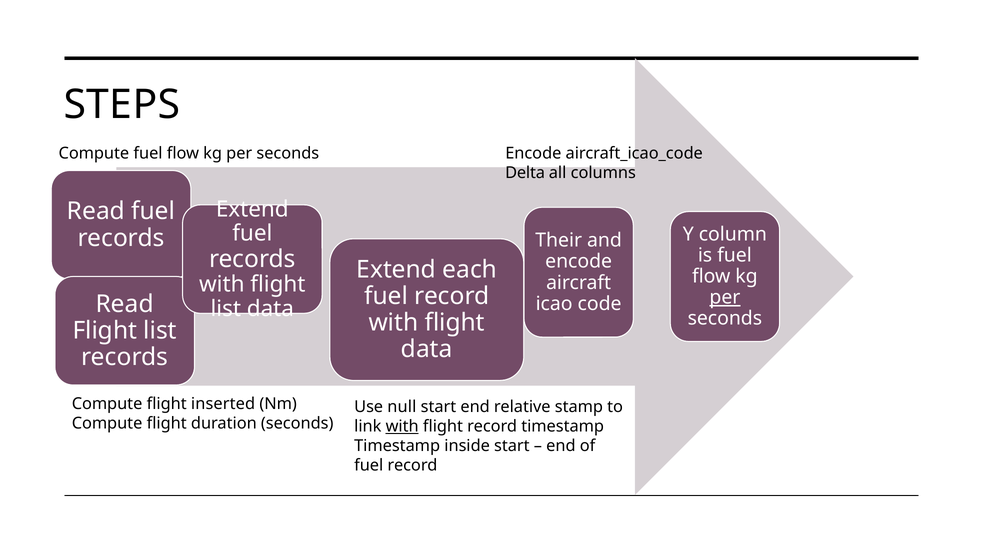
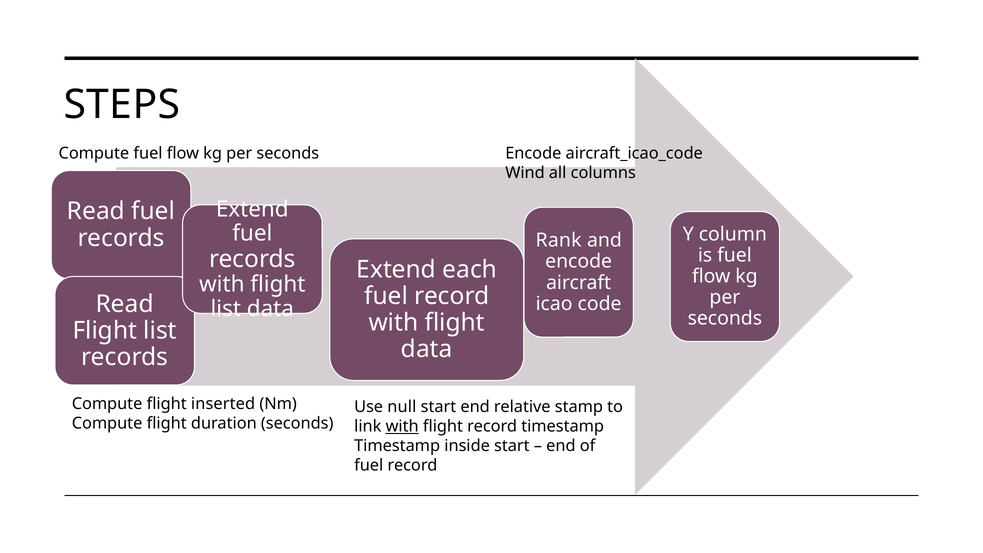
Delta: Delta -> Wind
Their: Their -> Rank
per at (725, 297) underline: present -> none
